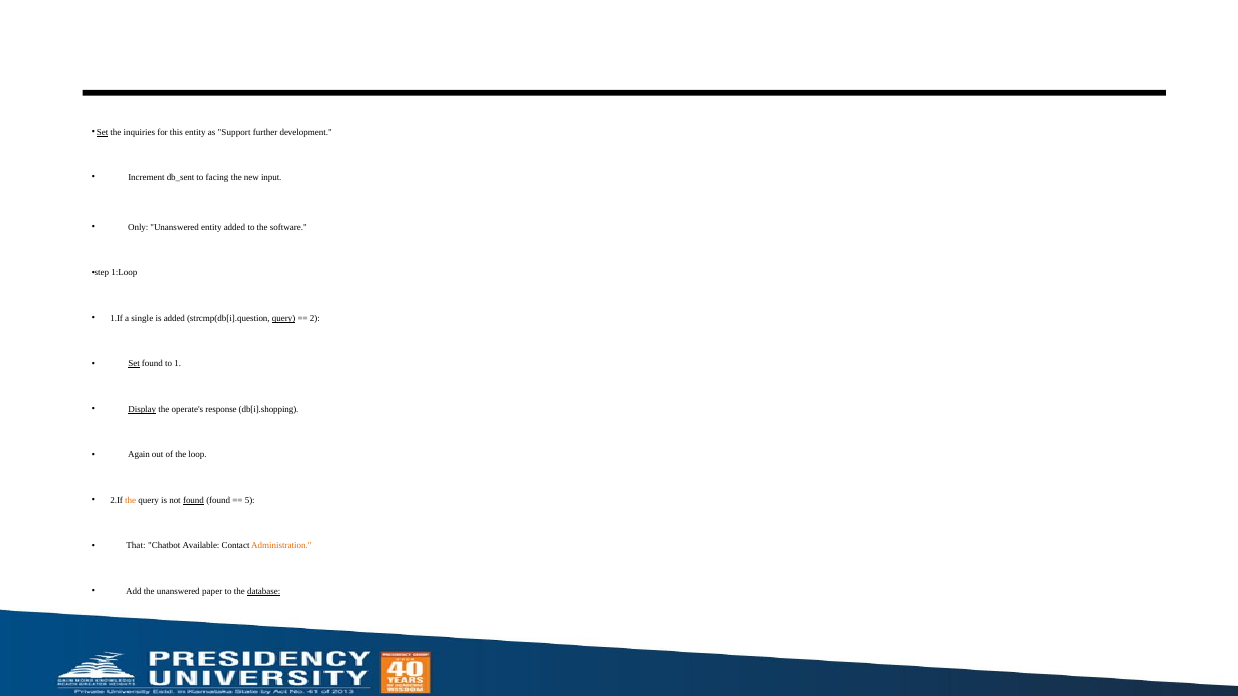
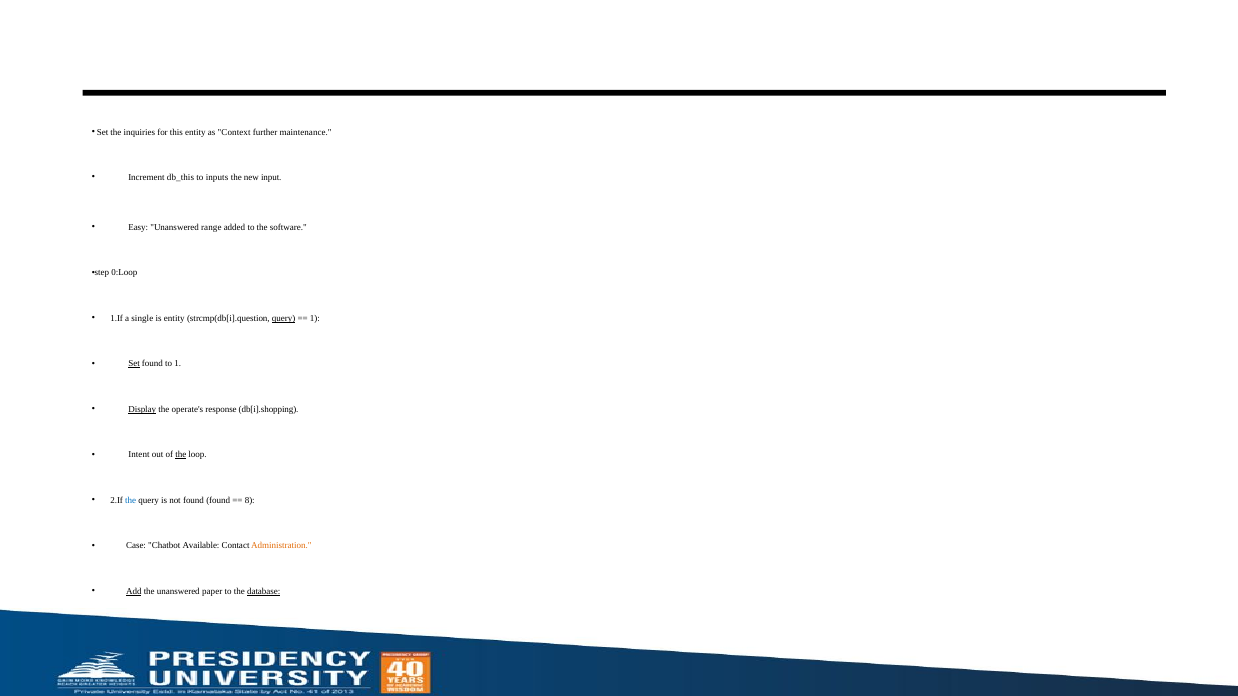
Set at (103, 132) underline: present -> none
Support: Support -> Context
development: development -> maintenance
db_sent: db_sent -> db_this
facing: facing -> inputs
Only: Only -> Easy
Unanswered entity: entity -> range
1:Loop: 1:Loop -> 0:Loop
is added: added -> entity
2 at (315, 318): 2 -> 1
Again: Again -> Intent
the at (181, 455) underline: none -> present
the at (131, 501) colour: orange -> blue
found at (194, 501) underline: present -> none
5: 5 -> 8
That: That -> Case
Add underline: none -> present
